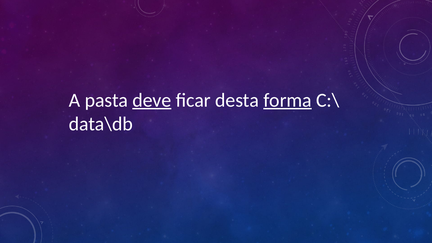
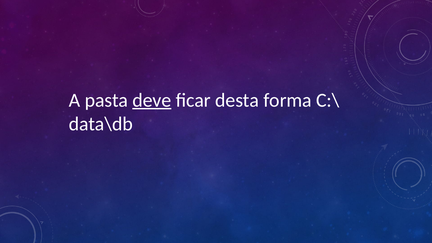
forma underline: present -> none
